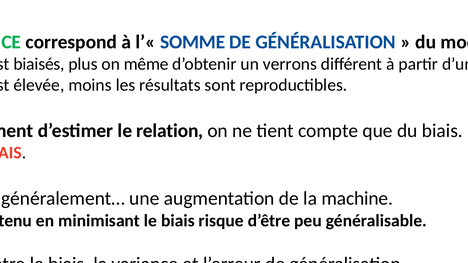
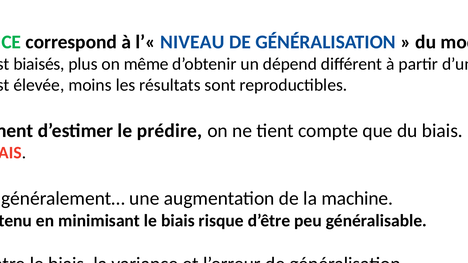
l’« SOMME: SOMME -> NIVEAU
verrons: verrons -> dépend
le relation: relation -> prédire
